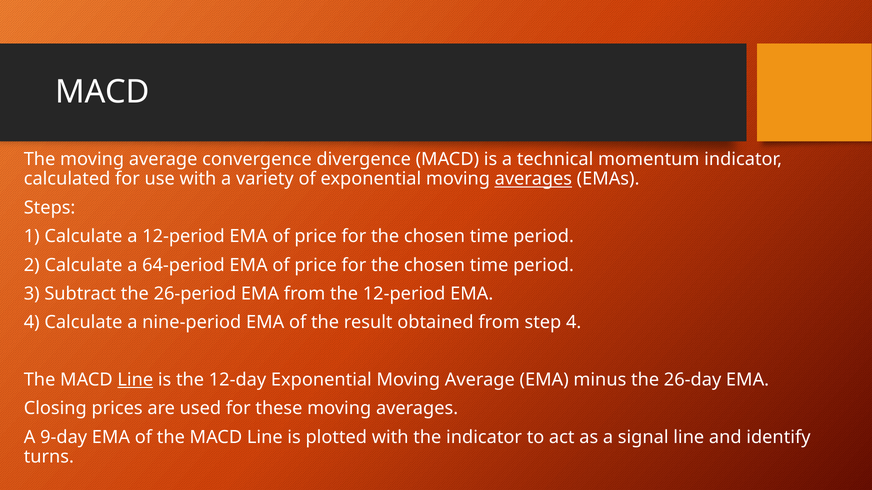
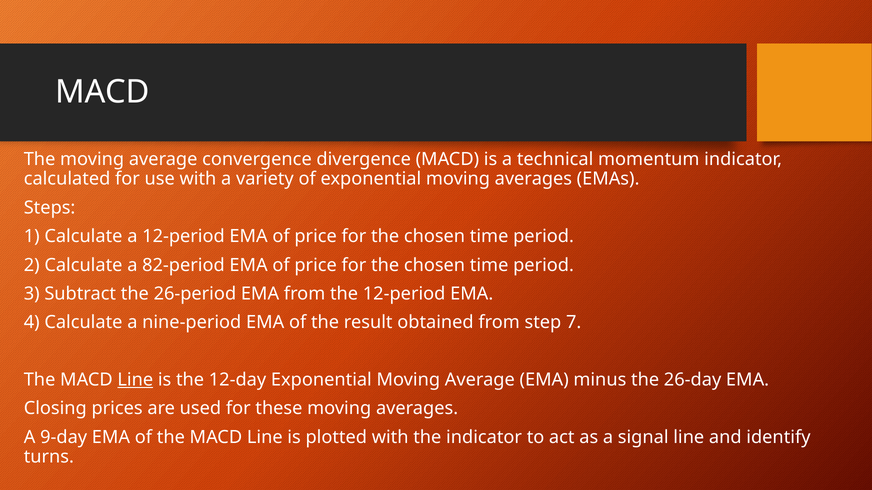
averages at (533, 179) underline: present -> none
64-period: 64-period -> 82-period
step 4: 4 -> 7
